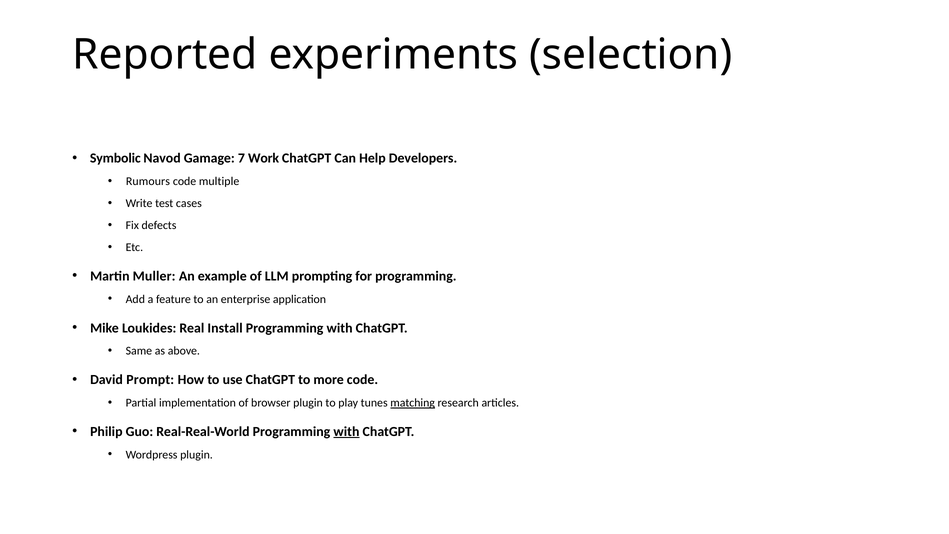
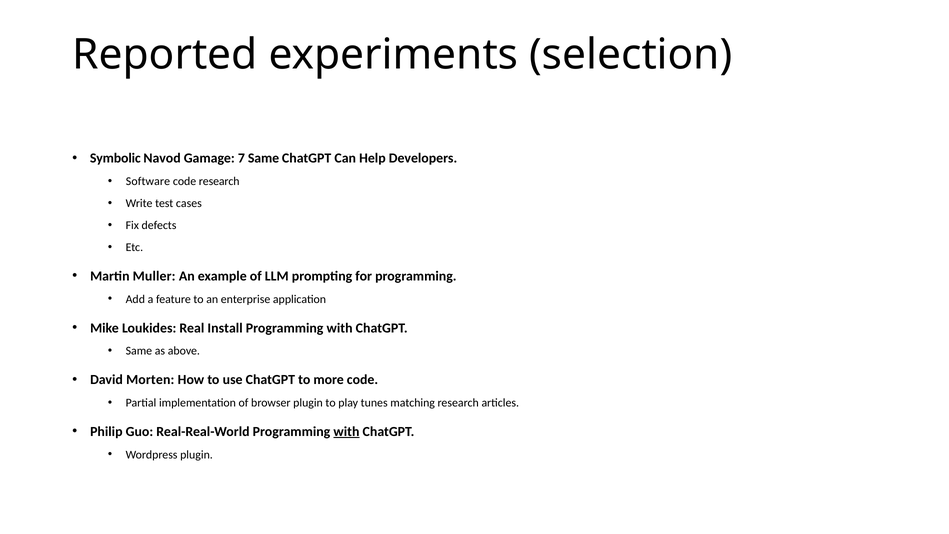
7 Work: Work -> Same
Rumours: Rumours -> Software
code multiple: multiple -> research
Prompt: Prompt -> Morten
matching underline: present -> none
